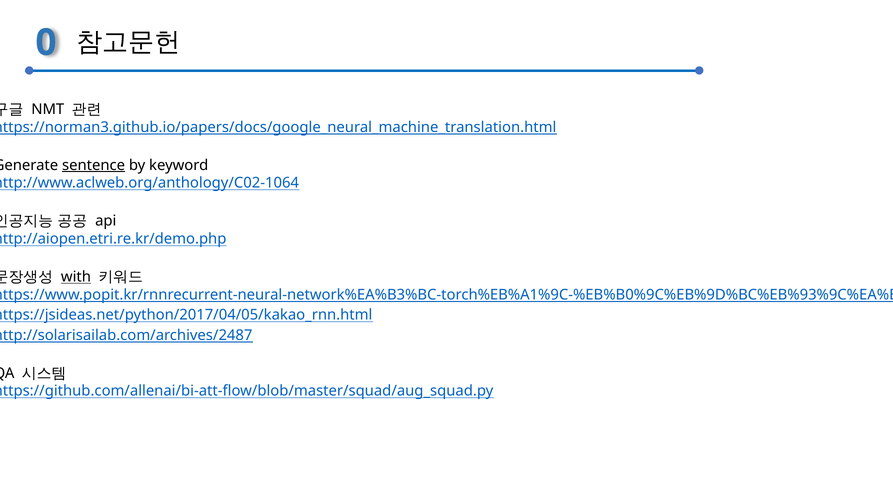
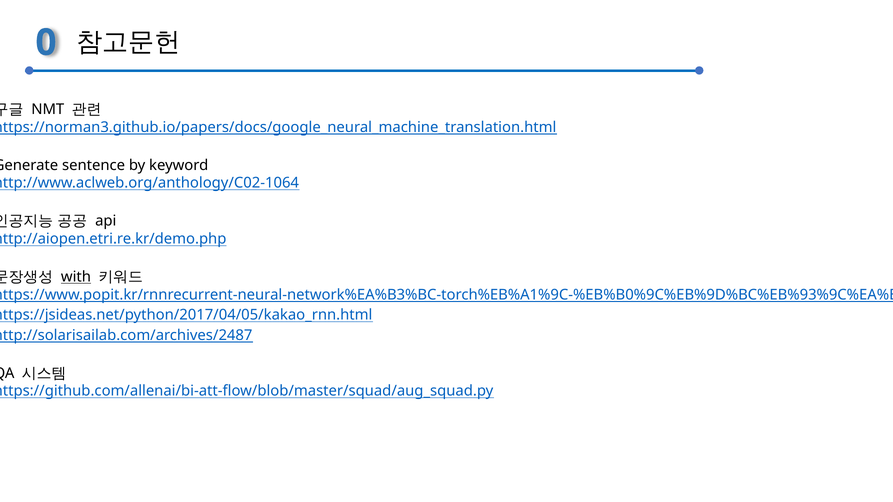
sentence underline: present -> none
